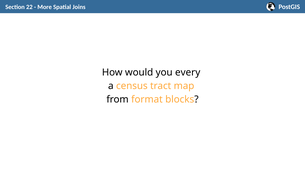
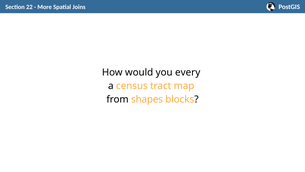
format: format -> shapes
